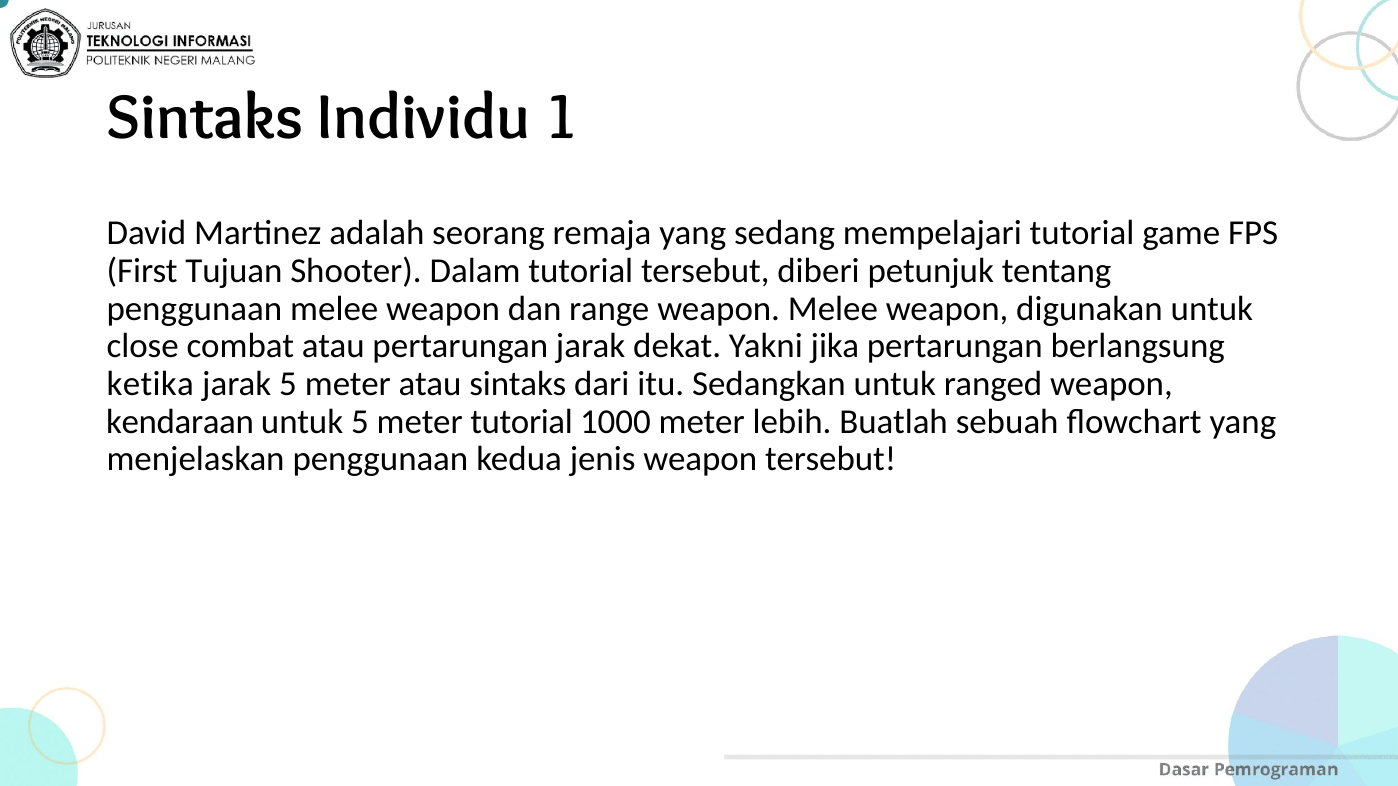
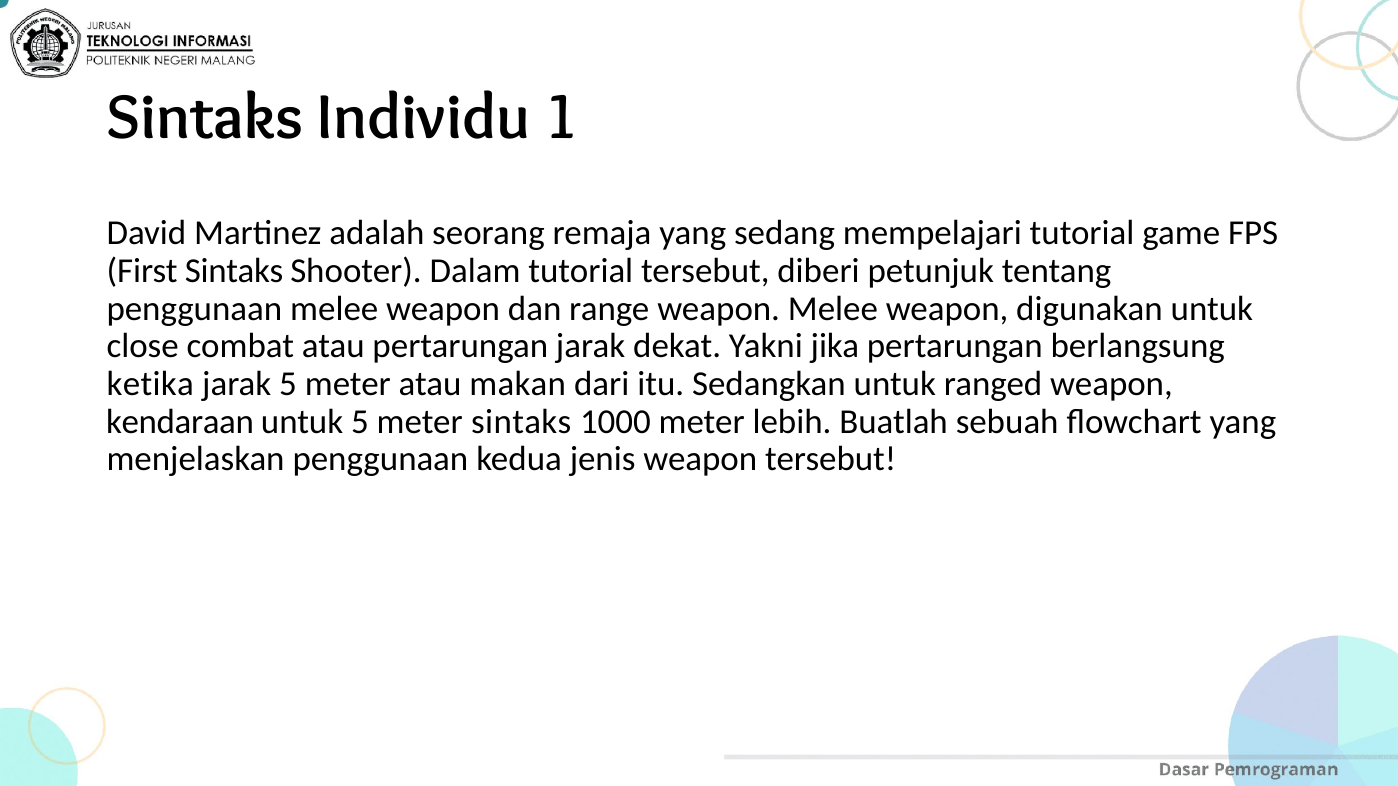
First Tujuan: Tujuan -> Sintaks
atau sintaks: sintaks -> makan
meter tutorial: tutorial -> sintaks
